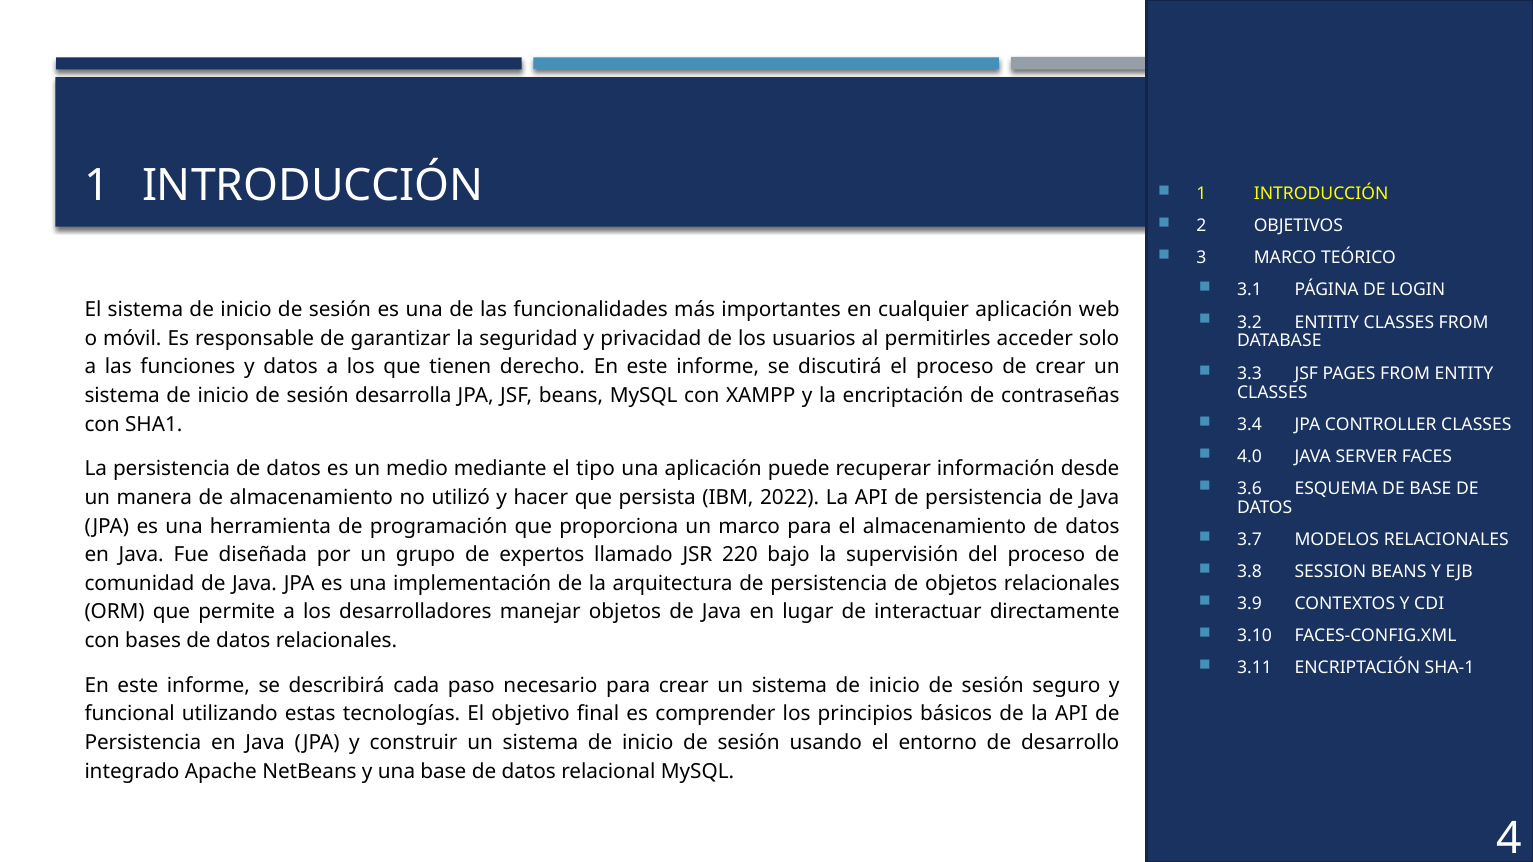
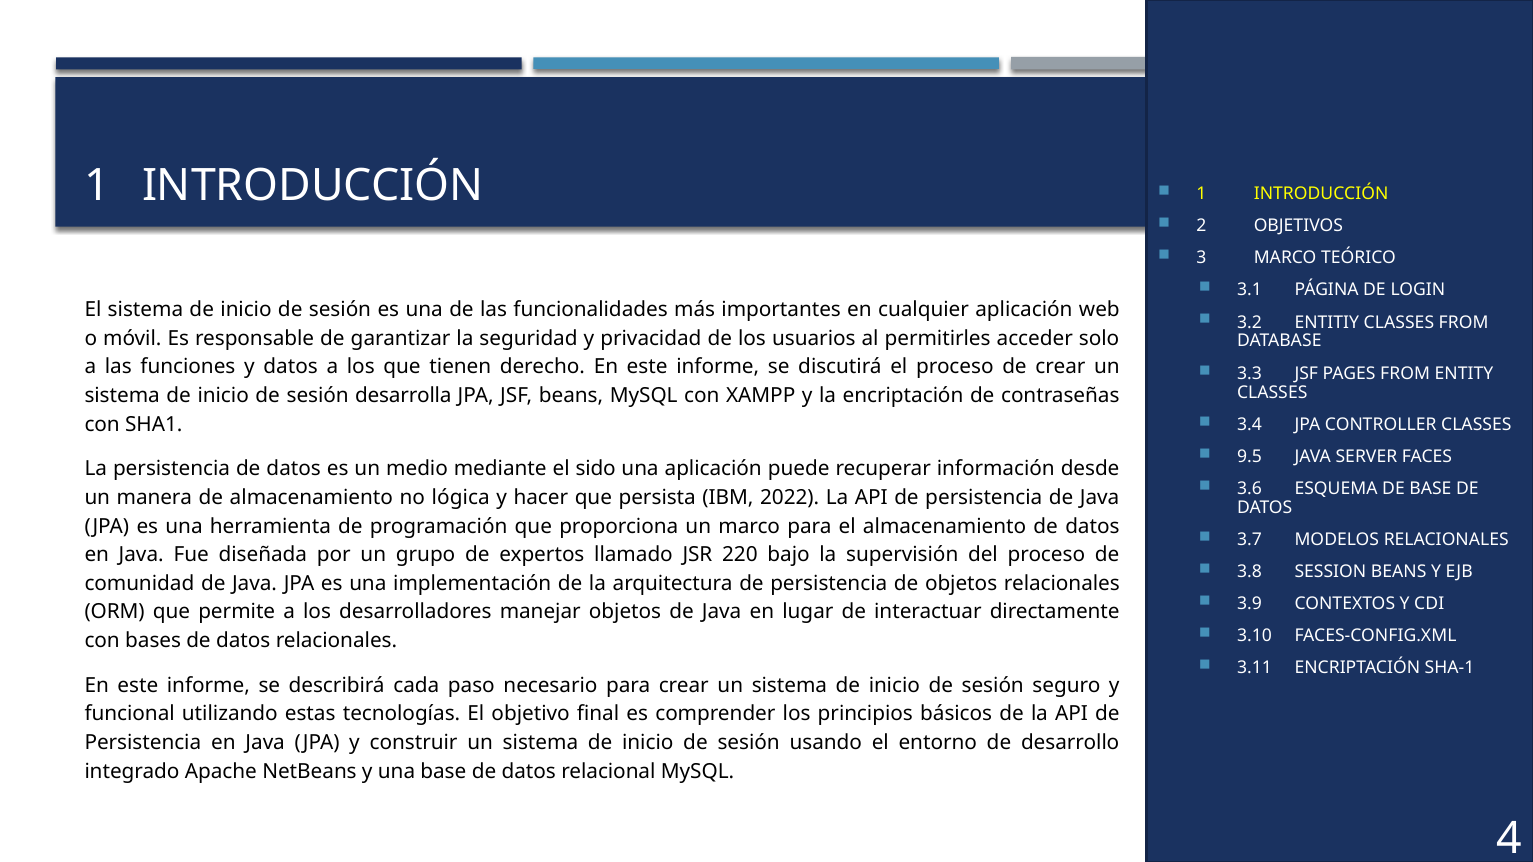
4.0: 4.0 -> 9.5
tipo: tipo -> sido
utilizó: utilizó -> lógica
